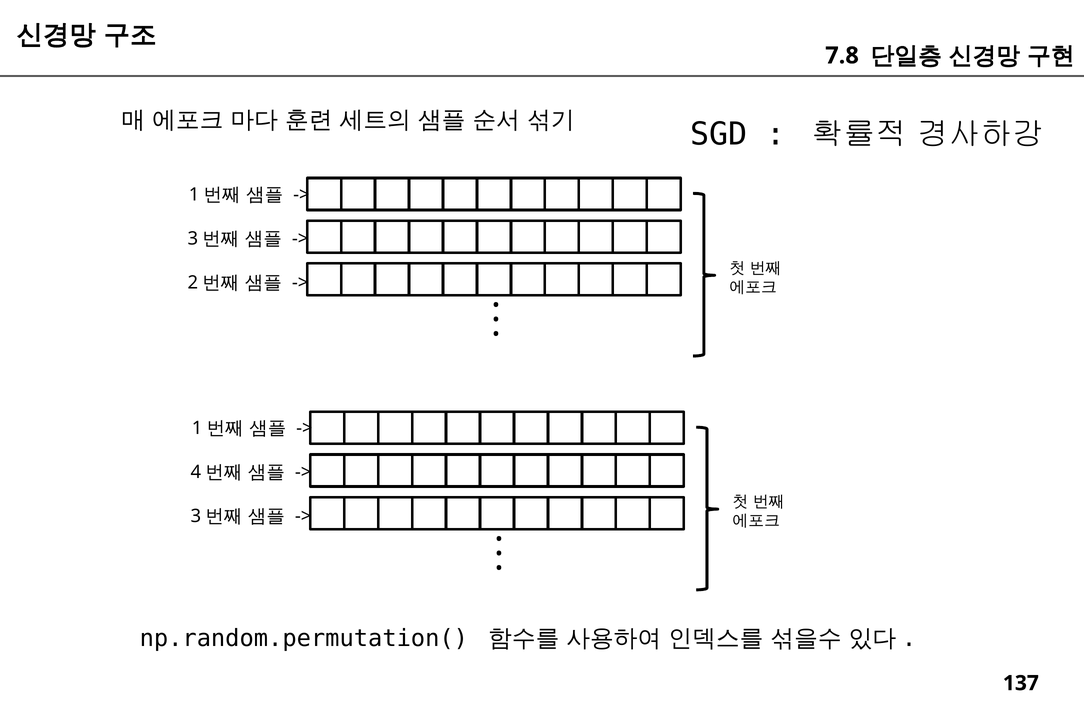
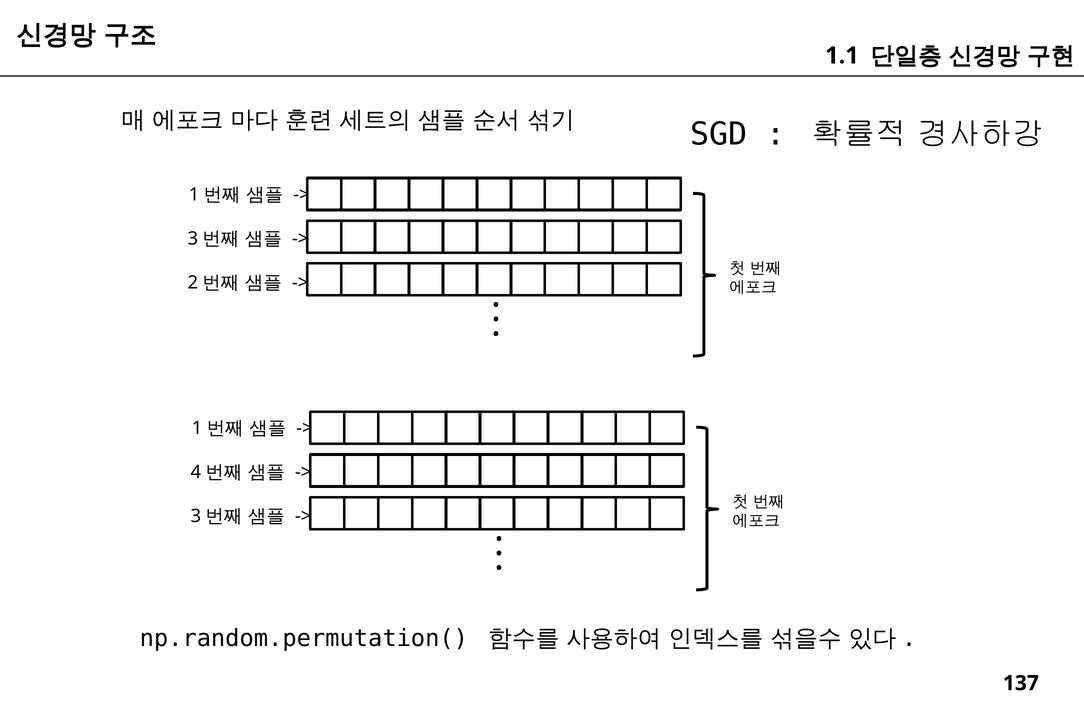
7.8: 7.8 -> 1.1
